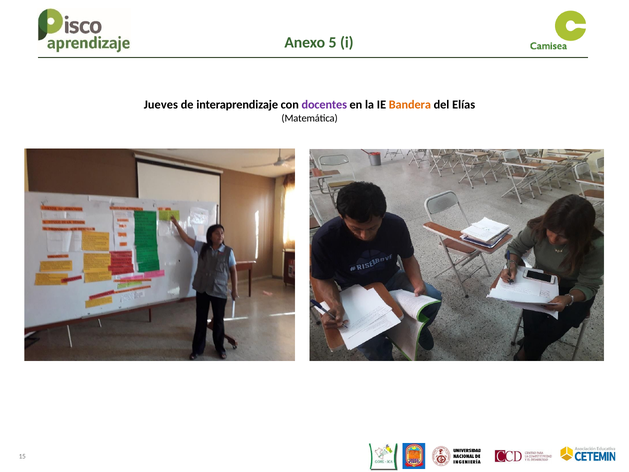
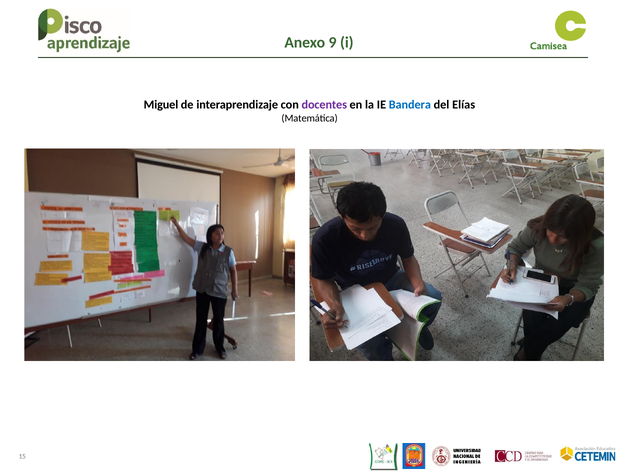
5: 5 -> 9
Jueves: Jueves -> Miguel
Bandera colour: orange -> blue
